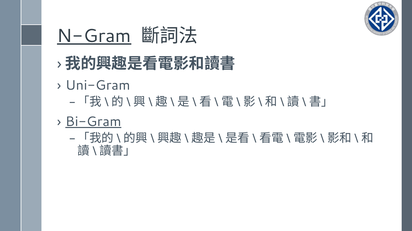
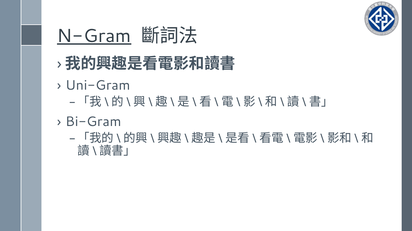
Bi-Gram underline: present -> none
